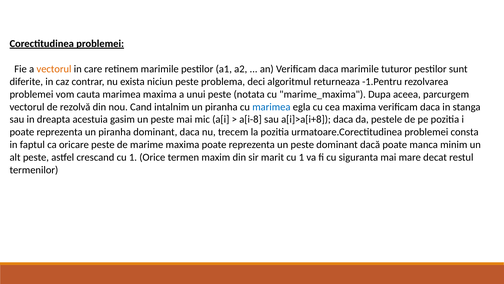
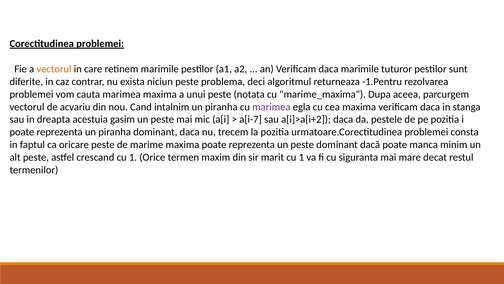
rezolvă: rezolvă -> acvariu
marimea at (271, 107) colour: blue -> purple
a[i-8: a[i-8 -> a[i-7
a[i]>a[i+8: a[i]>a[i+8 -> a[i]>a[i+2
